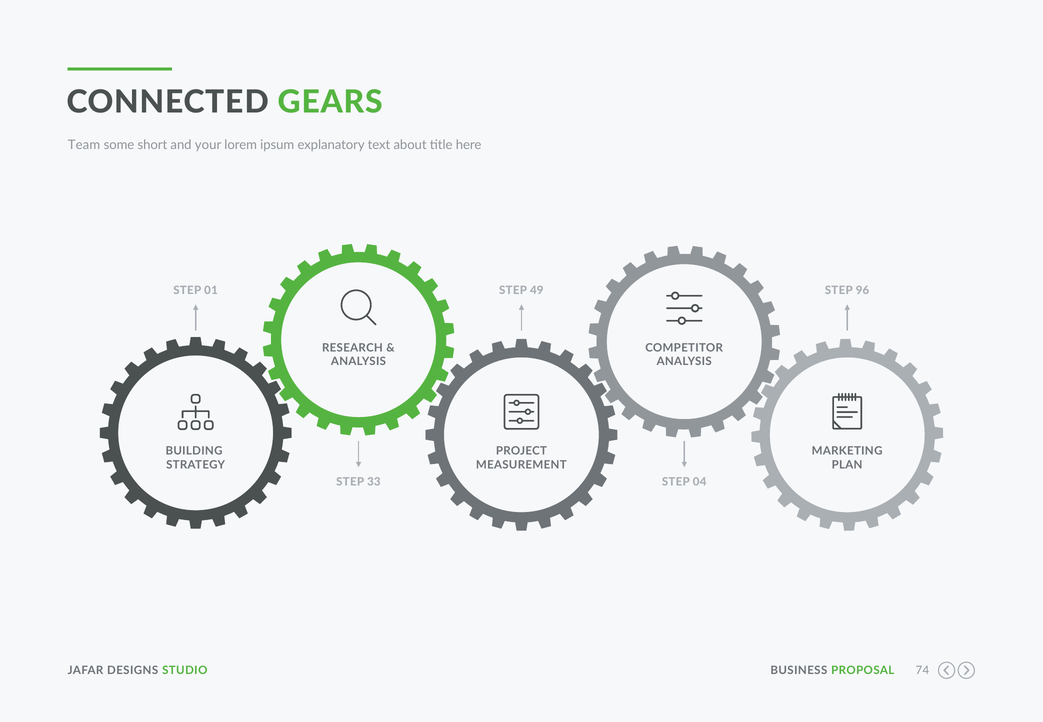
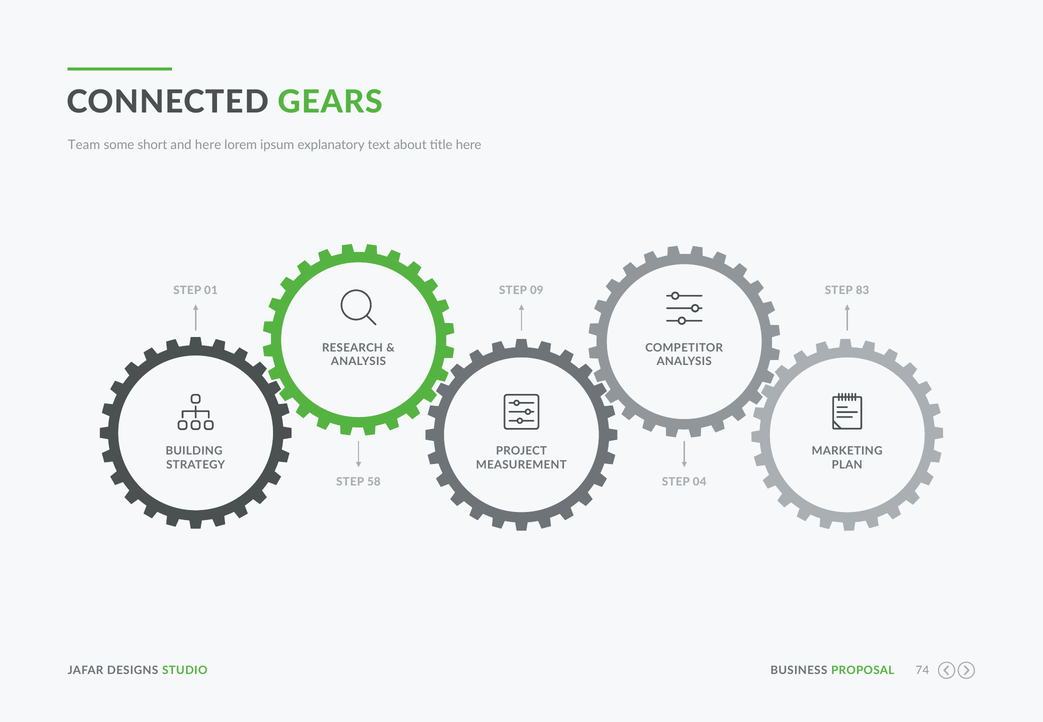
and your: your -> here
49: 49 -> 09
96: 96 -> 83
33: 33 -> 58
